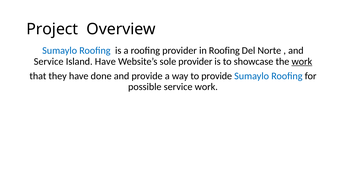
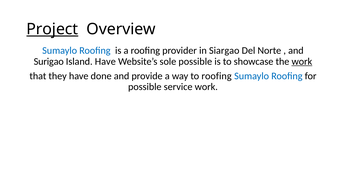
Project underline: none -> present
in Roofing: Roofing -> Siargao
Service at (49, 61): Service -> Surigao
sole provider: provider -> possible
to provide: provide -> roofing
